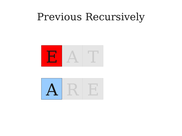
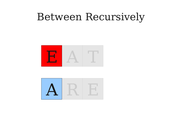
Previous: Previous -> Between
